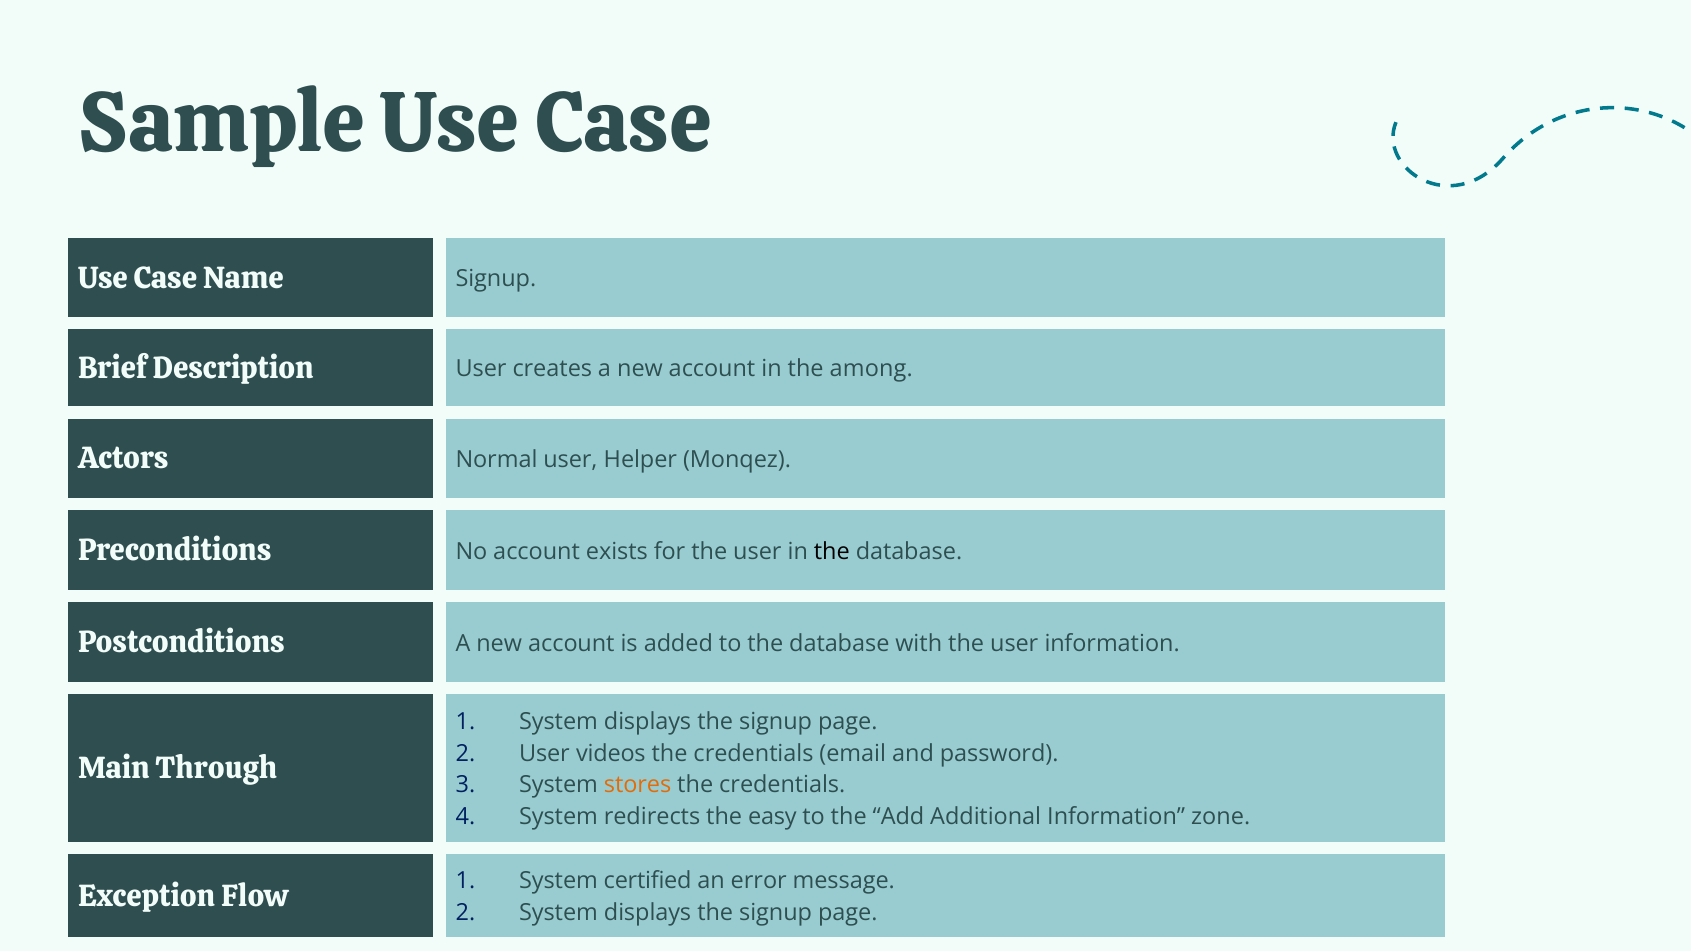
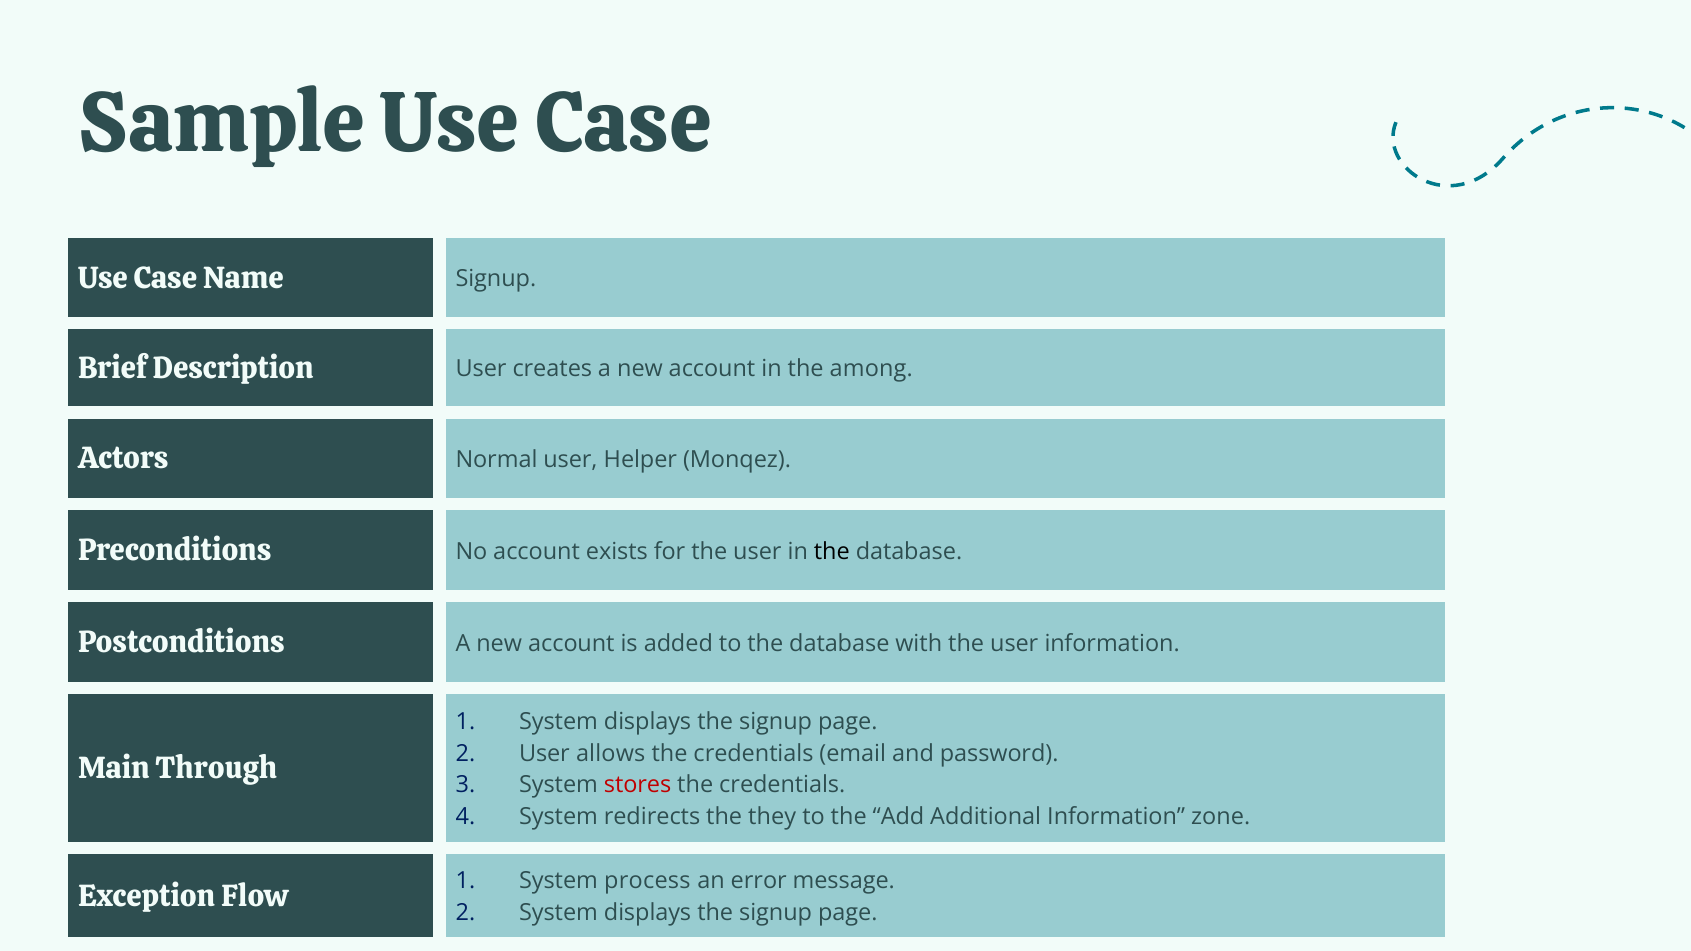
videos: videos -> allows
stores colour: orange -> red
easy: easy -> they
certified: certified -> process
